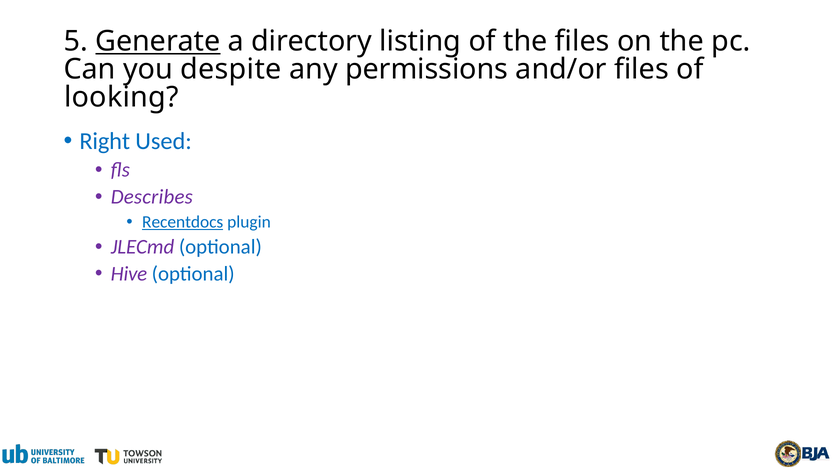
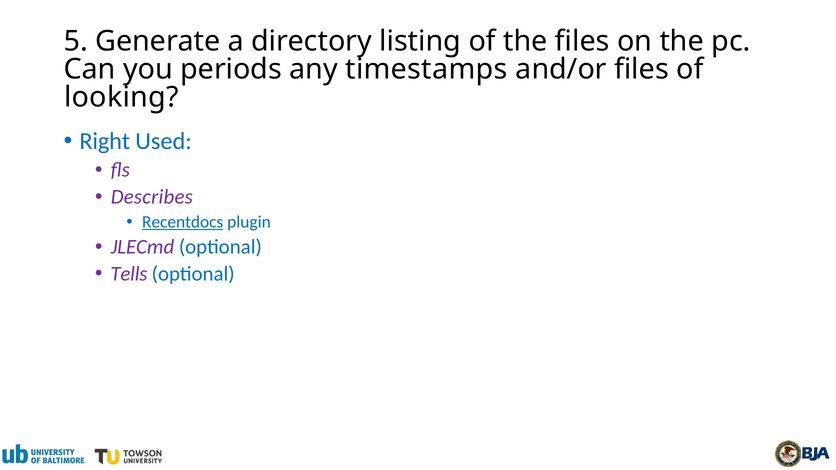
Generate underline: present -> none
despite: despite -> periods
permissions: permissions -> timestamps
Hive: Hive -> Tells
